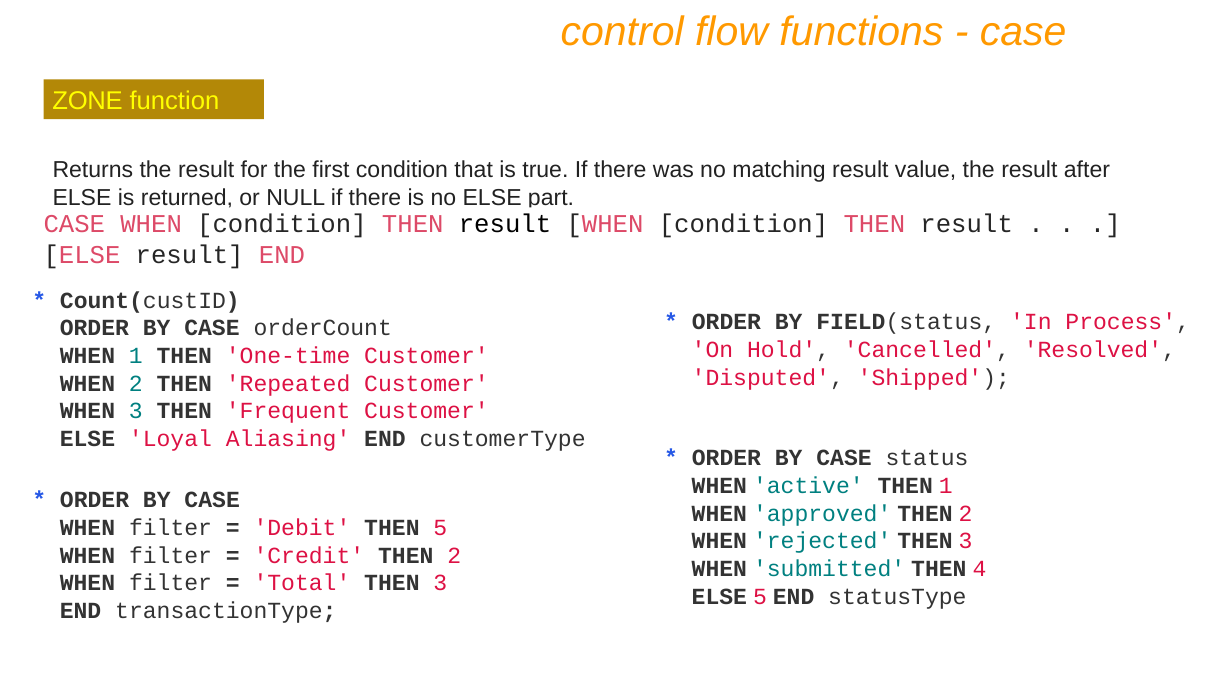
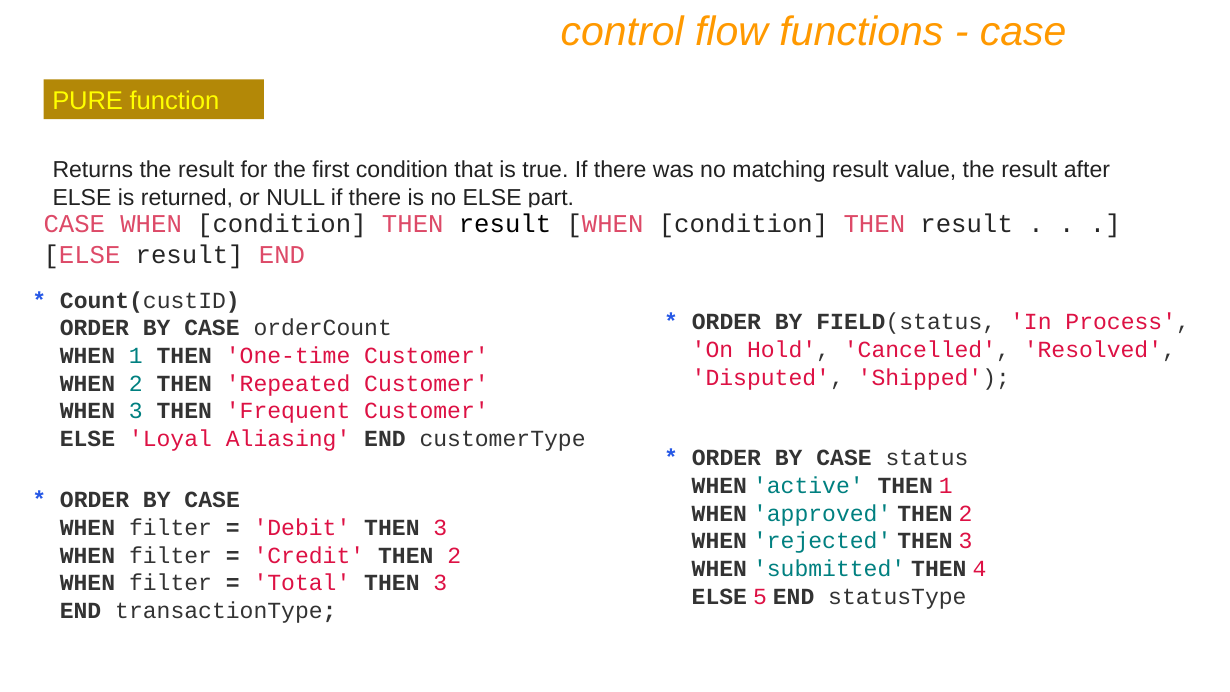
ZONE: ZONE -> PURE
Debit THEN 5: 5 -> 3
